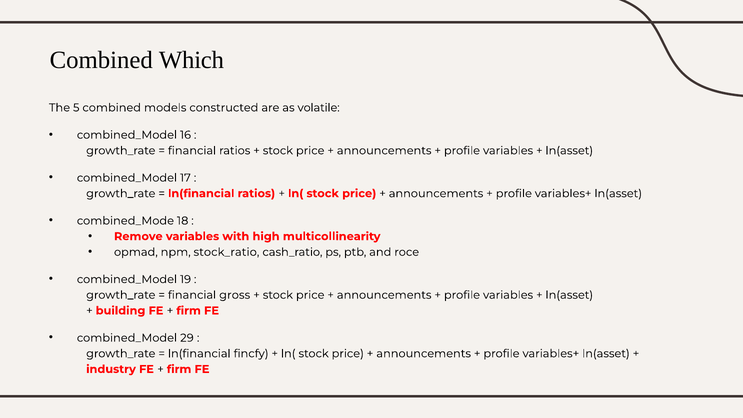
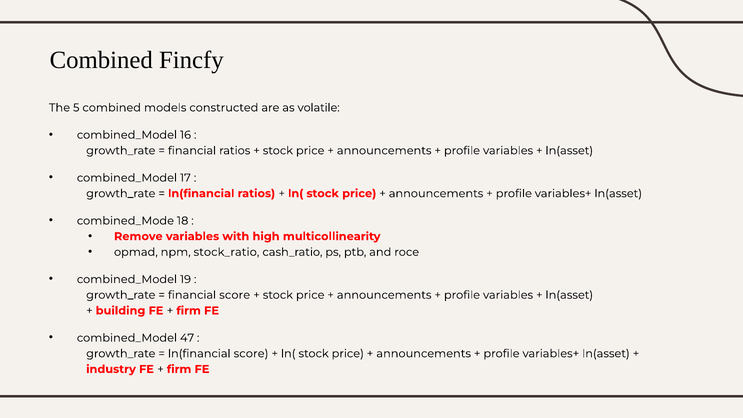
Which: Which -> Fincfy
financial gross: gross -> score
29: 29 -> 47
ln(financial fincfy: fincfy -> score
